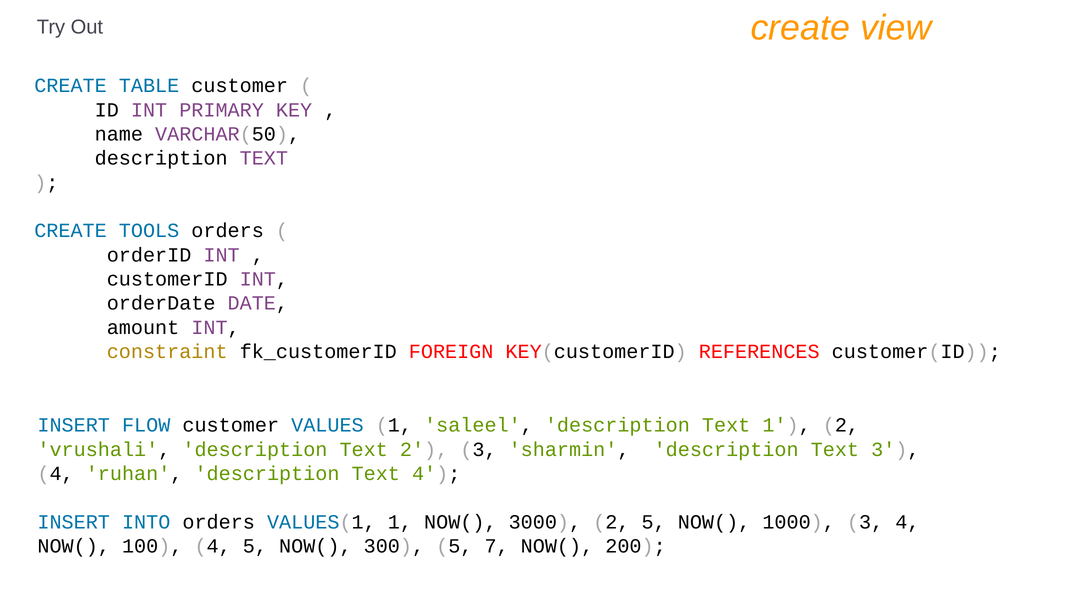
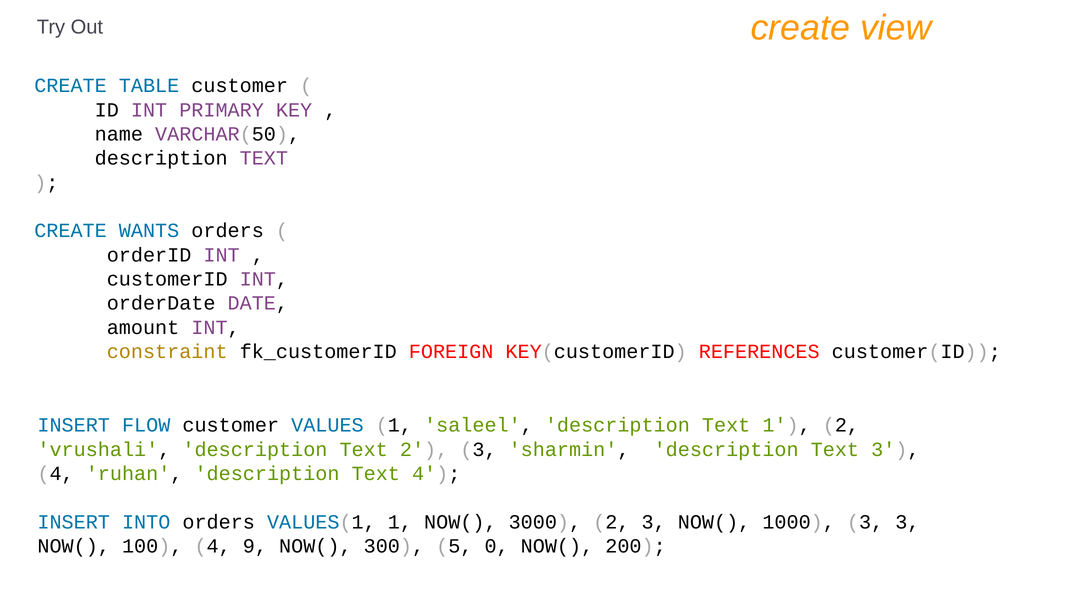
TOOLS: TOOLS -> WANTS
3000 2 5: 5 -> 3
1000 3 4: 4 -> 3
4 5: 5 -> 9
7: 7 -> 0
